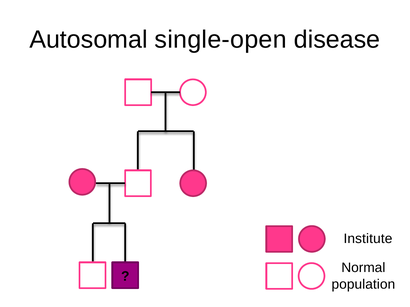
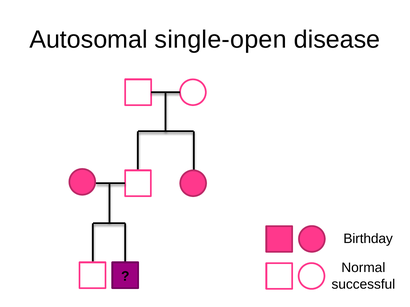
Institute: Institute -> Birthday
population: population -> successful
